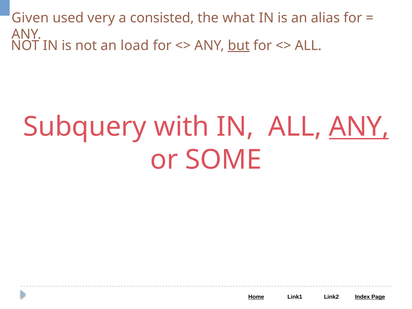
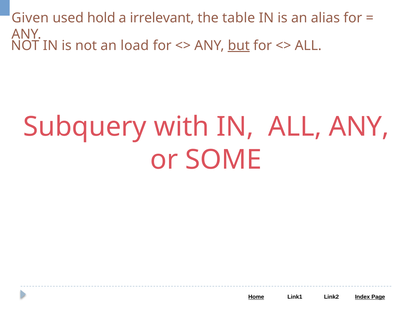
very: very -> hold
consisted: consisted -> irrelevant
what: what -> table
ANY at (359, 127) underline: present -> none
